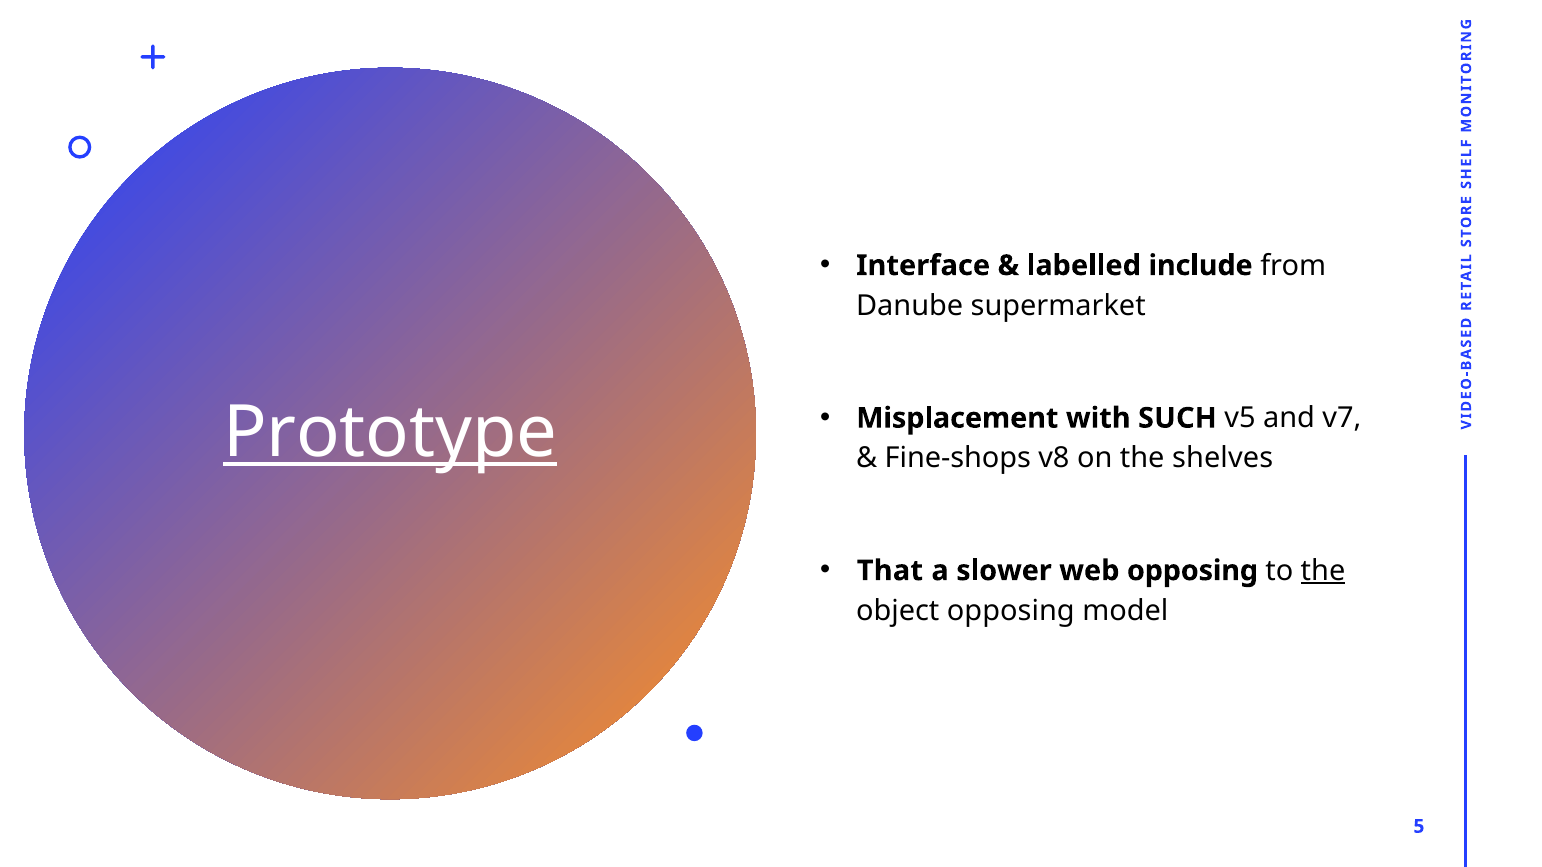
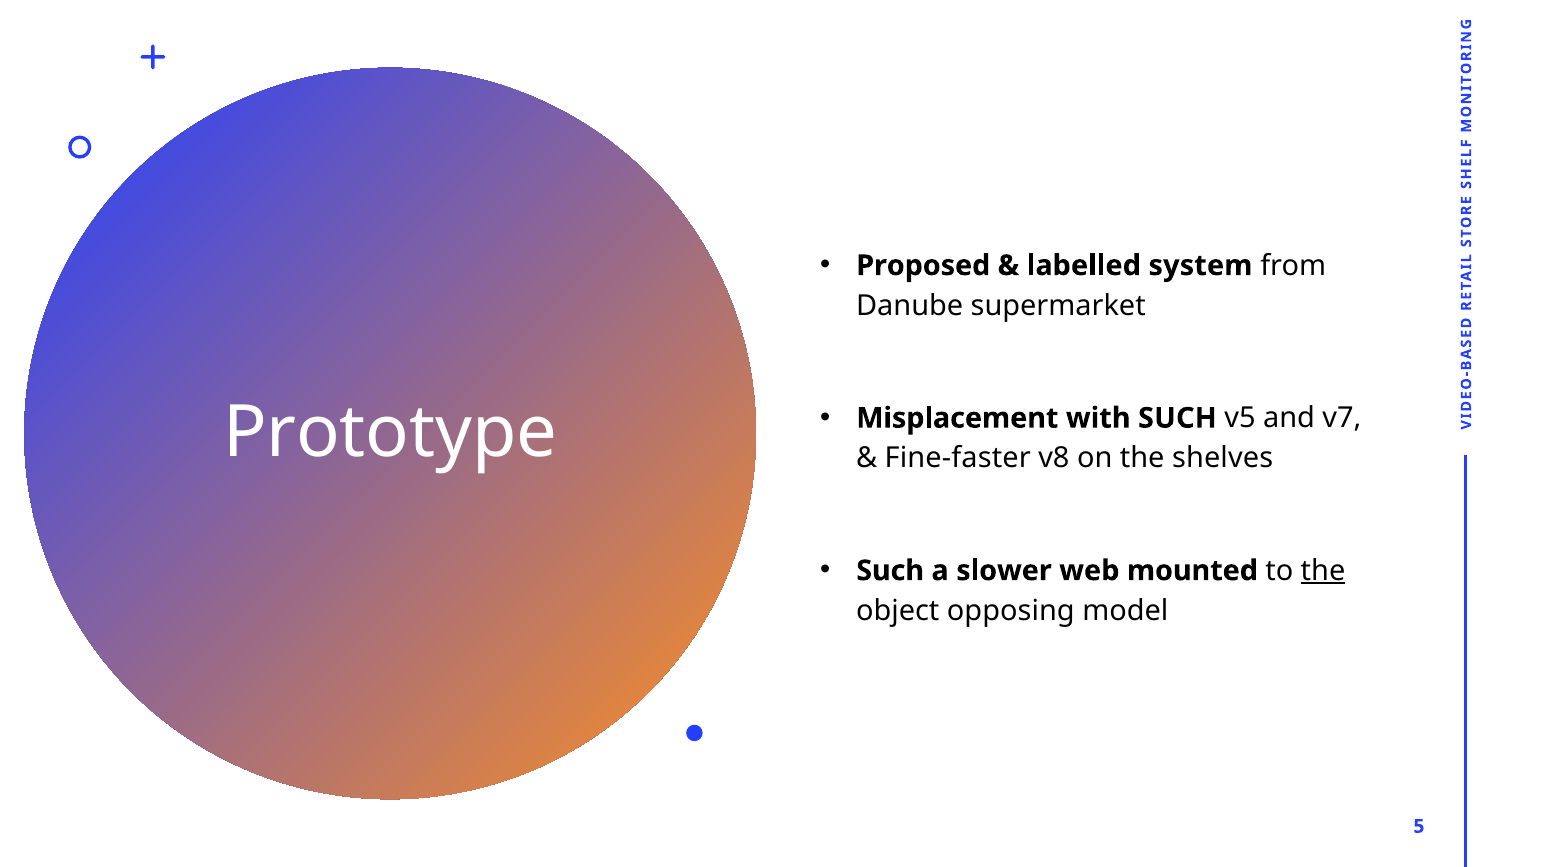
Interface: Interface -> Proposed
include: include -> system
Prototype underline: present -> none
Fine-shops: Fine-shops -> Fine-faster
That at (890, 571): That -> Such
web opposing: opposing -> mounted
